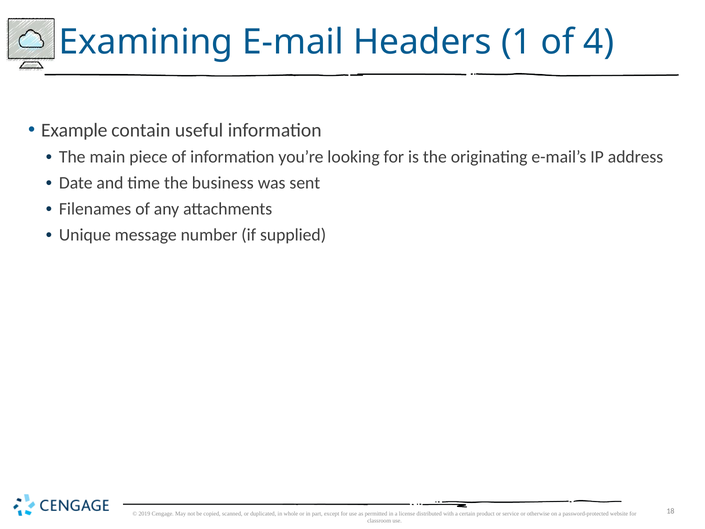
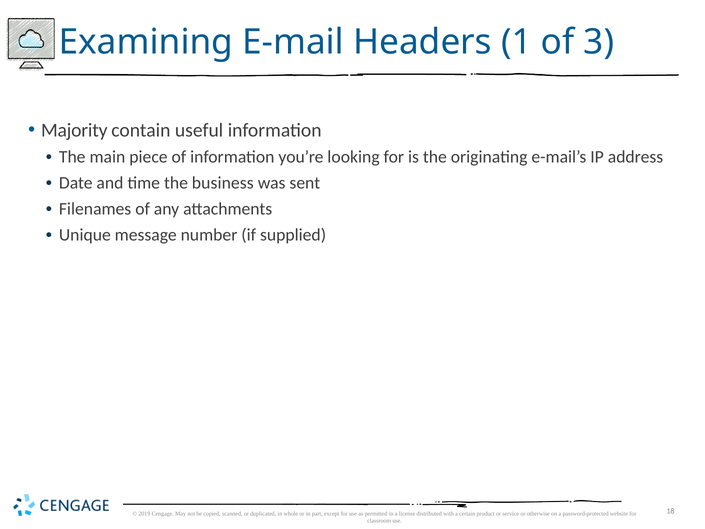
4: 4 -> 3
Example: Example -> Majority
